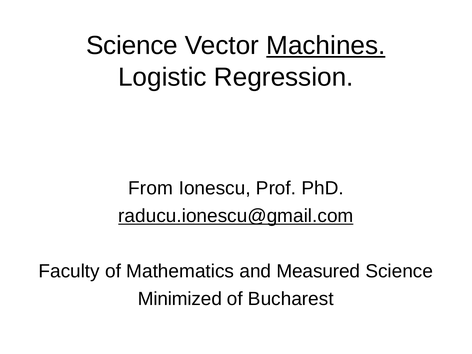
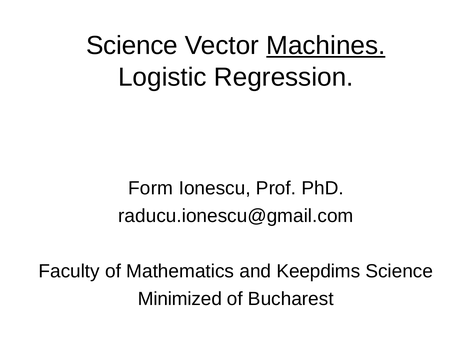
From: From -> Form
raducu.ionescu@gmail.com underline: present -> none
Measured: Measured -> Keepdims
